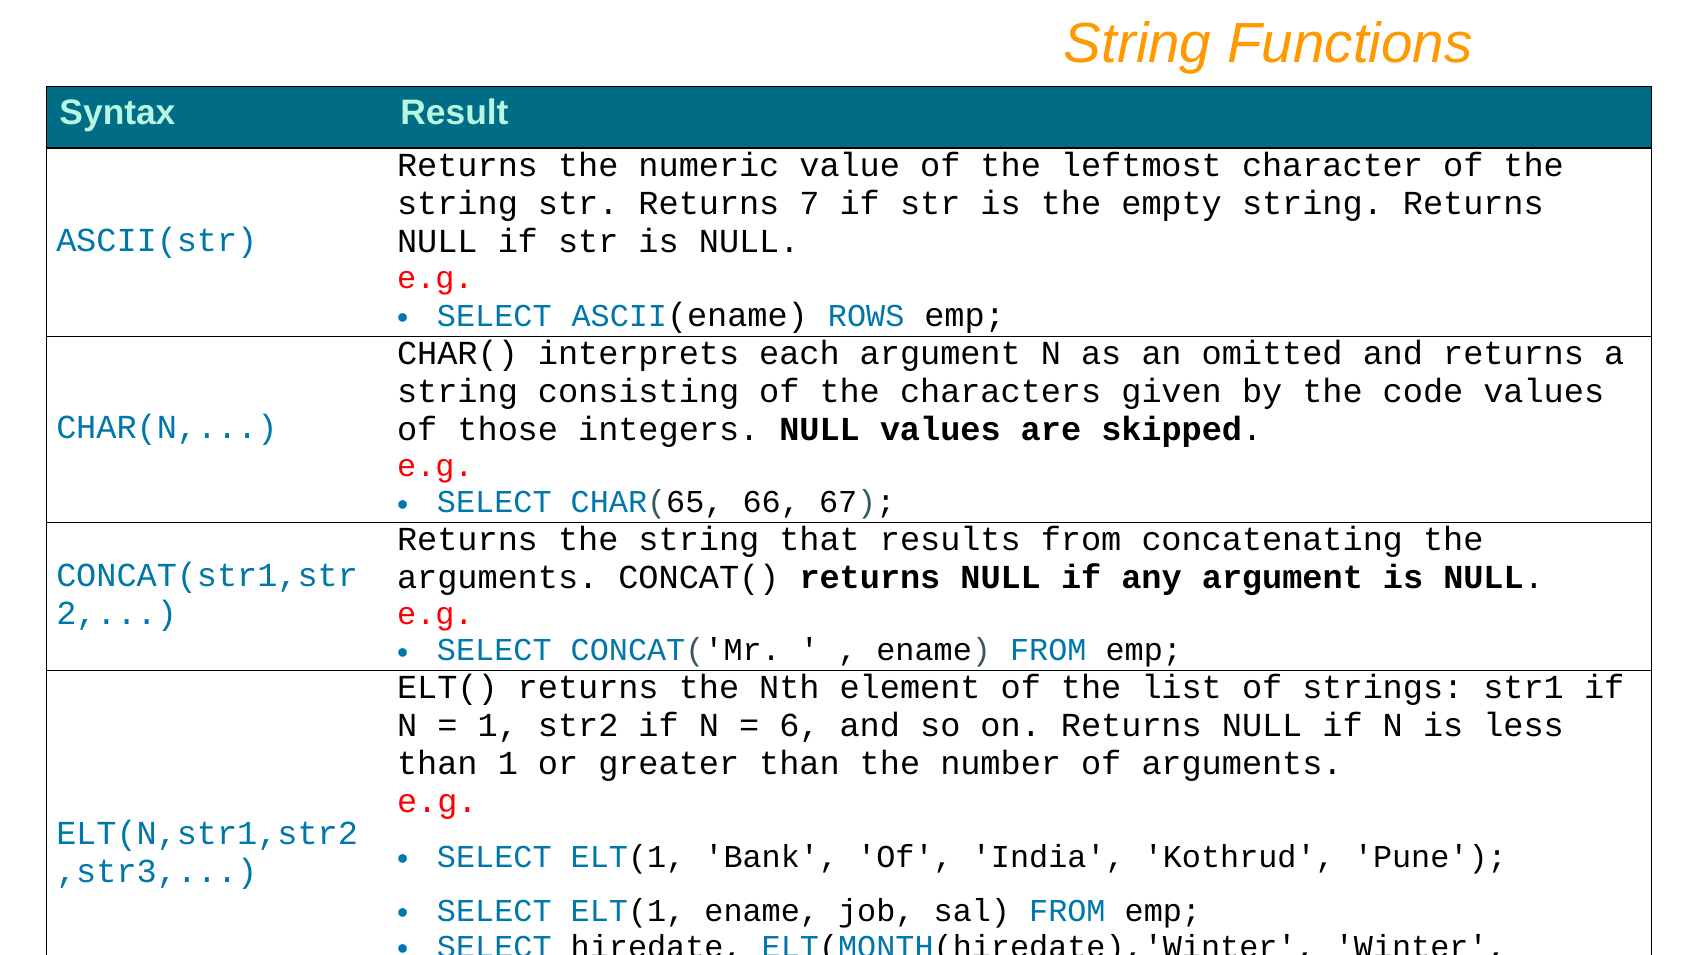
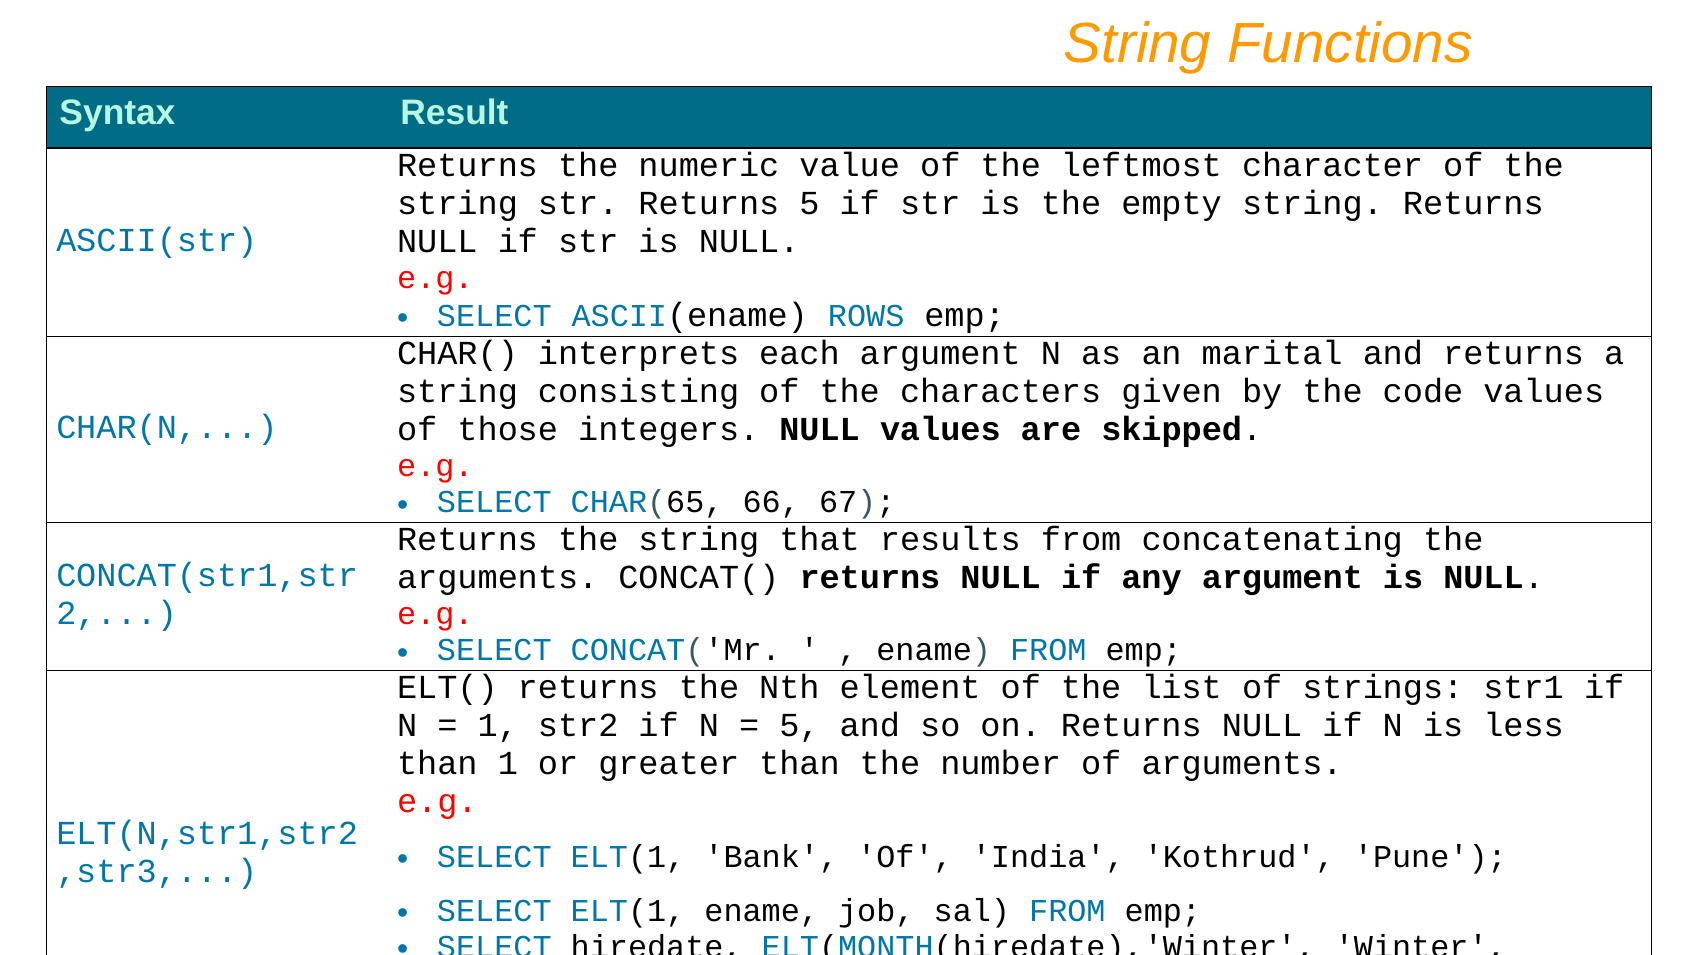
Returns 7: 7 -> 5
omitted: omitted -> marital
6 at (799, 726): 6 -> 5
